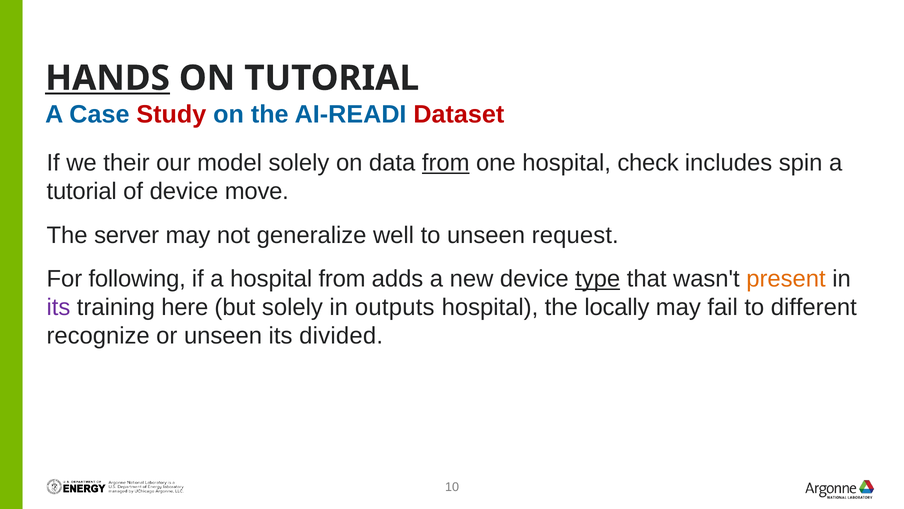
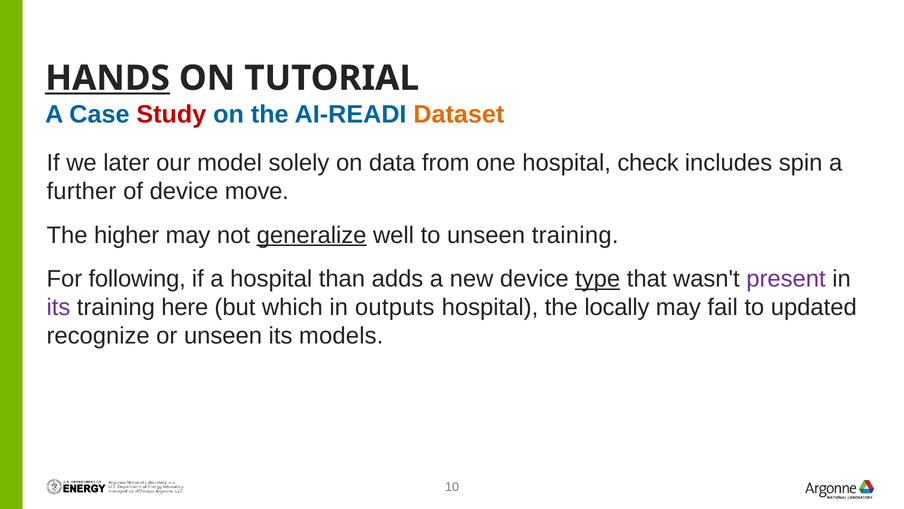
Dataset colour: red -> orange
their: their -> later
from at (446, 163) underline: present -> none
tutorial at (82, 191): tutorial -> further
server: server -> higher
generalize underline: none -> present
unseen request: request -> training
hospital from: from -> than
present colour: orange -> purple
but solely: solely -> which
different: different -> updated
divided: divided -> models
